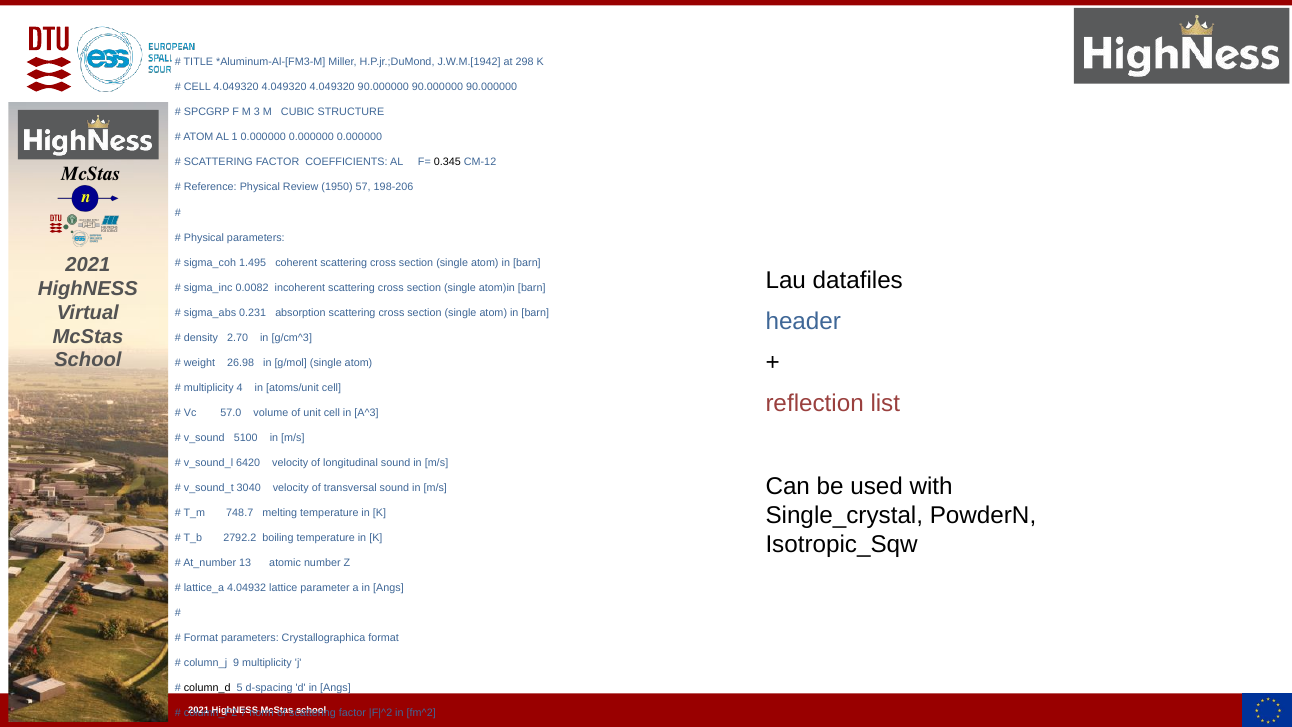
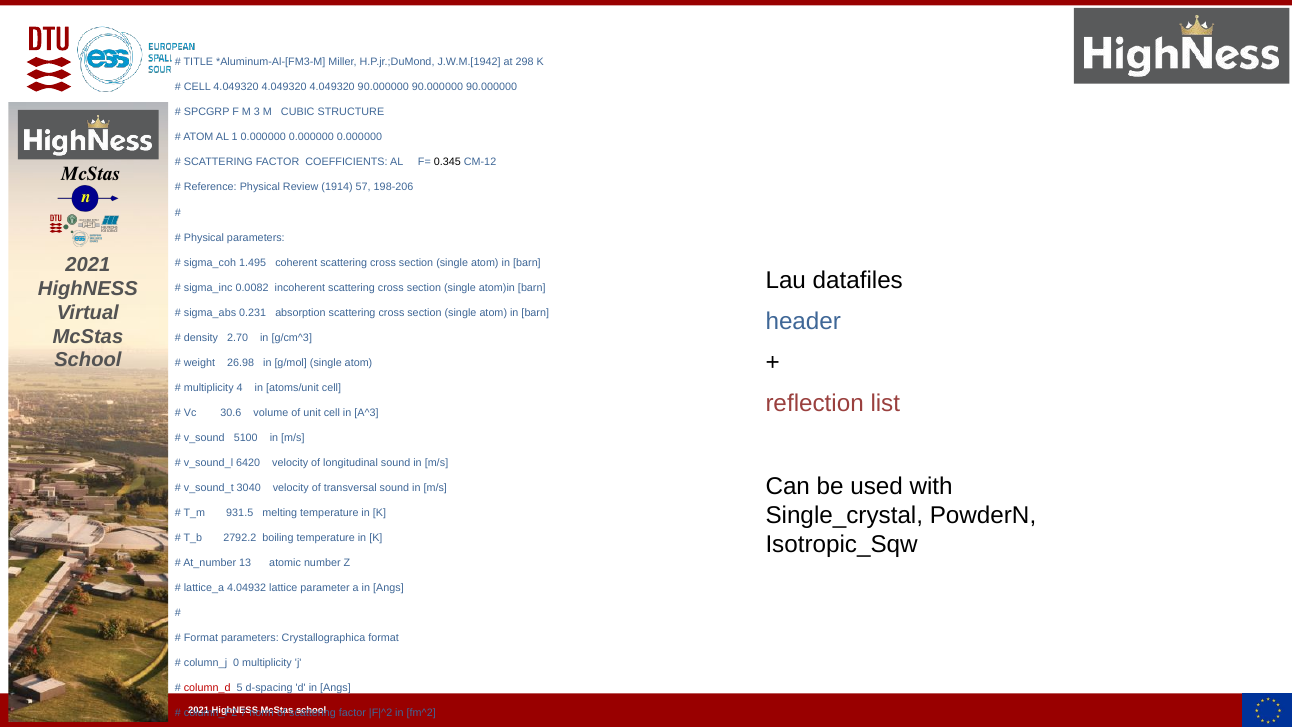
1950: 1950 -> 1914
57.0: 57.0 -> 30.6
748.7: 748.7 -> 931.5
9: 9 -> 0
column_d colour: black -> red
